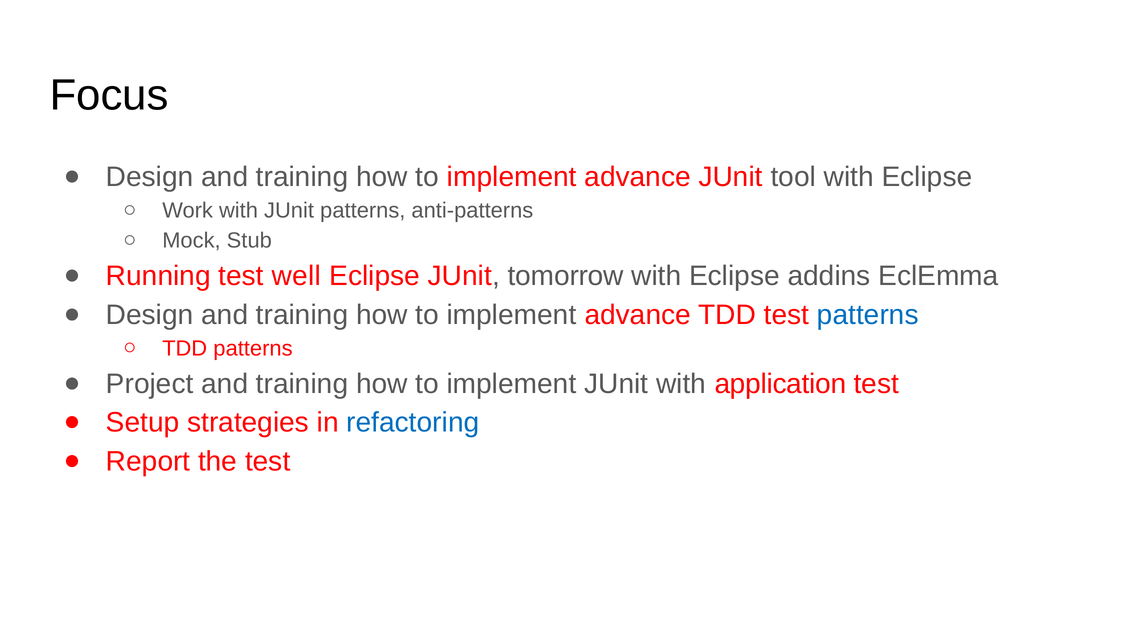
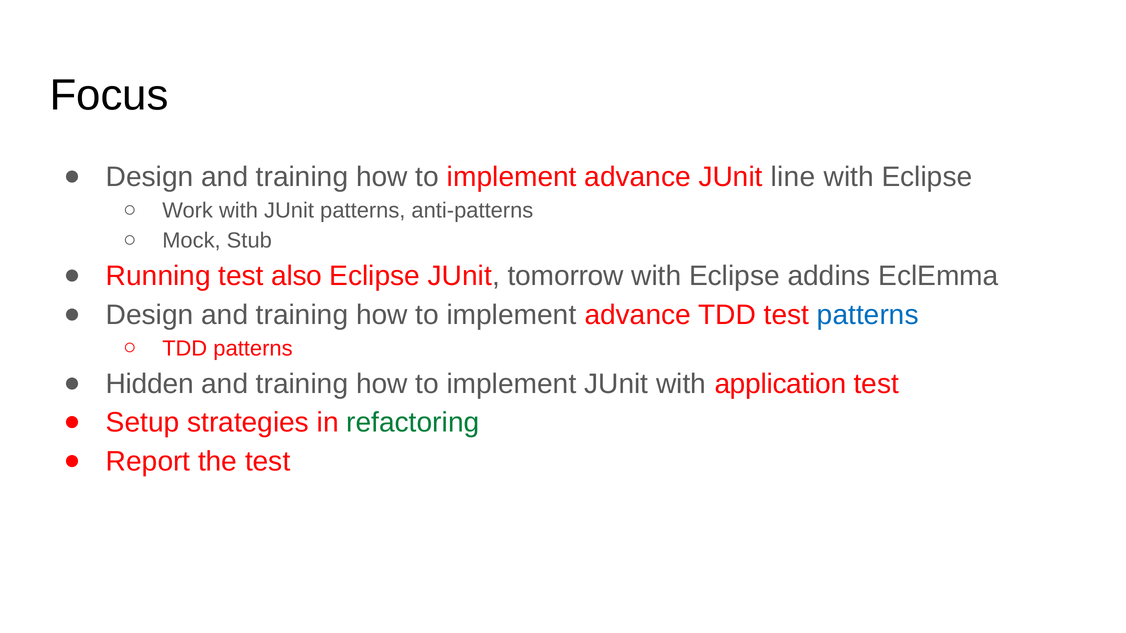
tool: tool -> line
well: well -> also
Project: Project -> Hidden
refactoring colour: blue -> green
